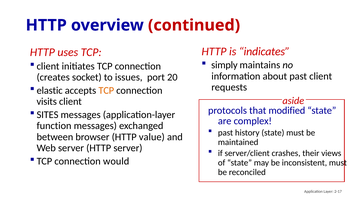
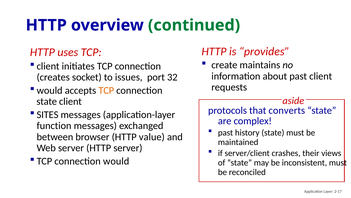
continued colour: red -> green
indicates: indicates -> provides
simply: simply -> create
20: 20 -> 32
elastic at (50, 90): elastic -> would
visits at (47, 101): visits -> state
modified: modified -> converts
